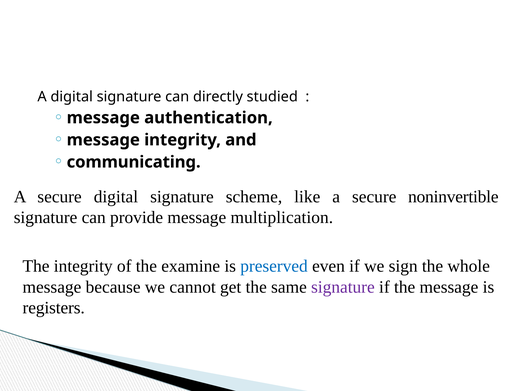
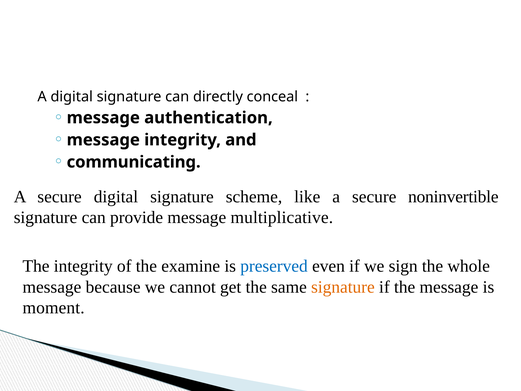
studied: studied -> conceal
multiplication: multiplication -> multiplicative
signature at (343, 287) colour: purple -> orange
registers: registers -> moment
